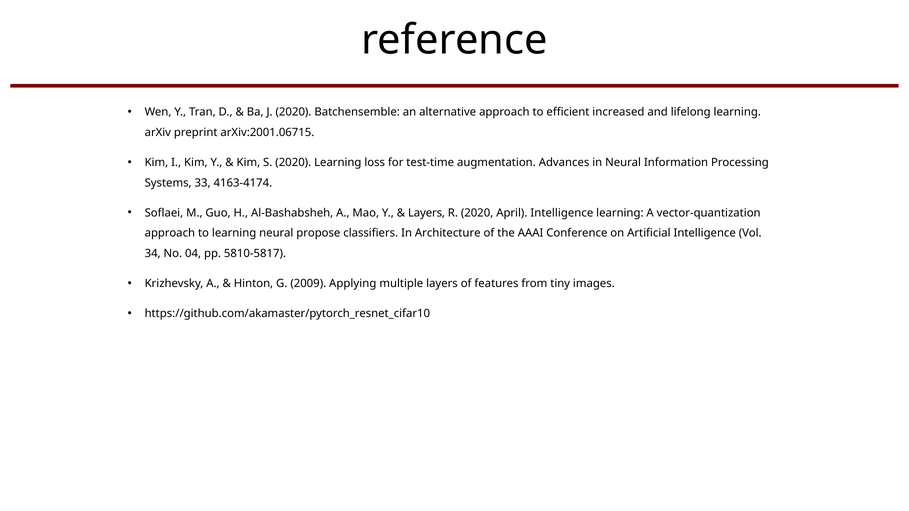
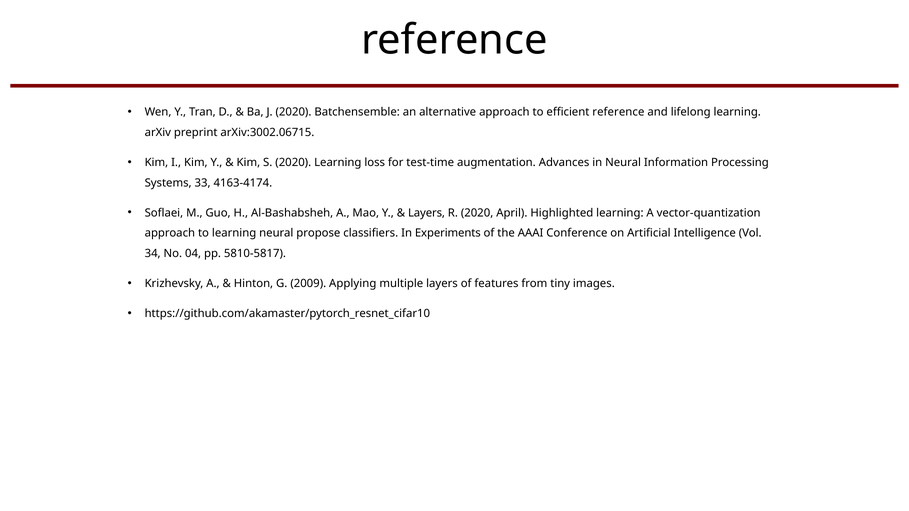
efficient increased: increased -> reference
arXiv:2001.06715: arXiv:2001.06715 -> arXiv:3002.06715
April Intelligence: Intelligence -> Highlighted
Architecture: Architecture -> Experiments
